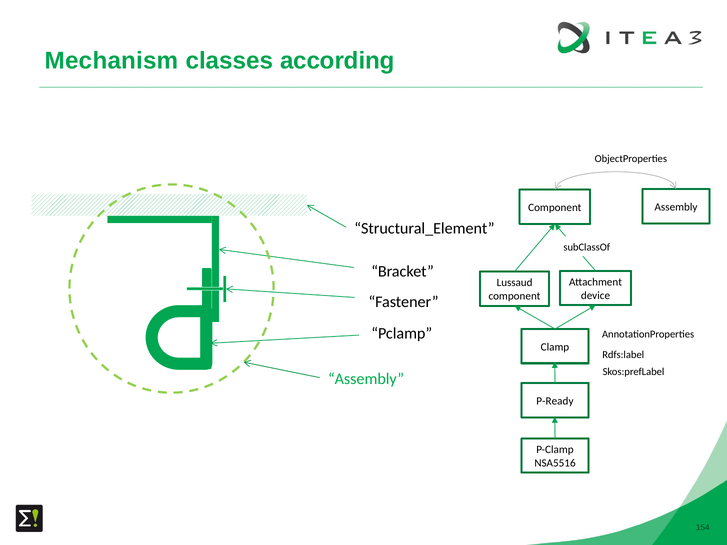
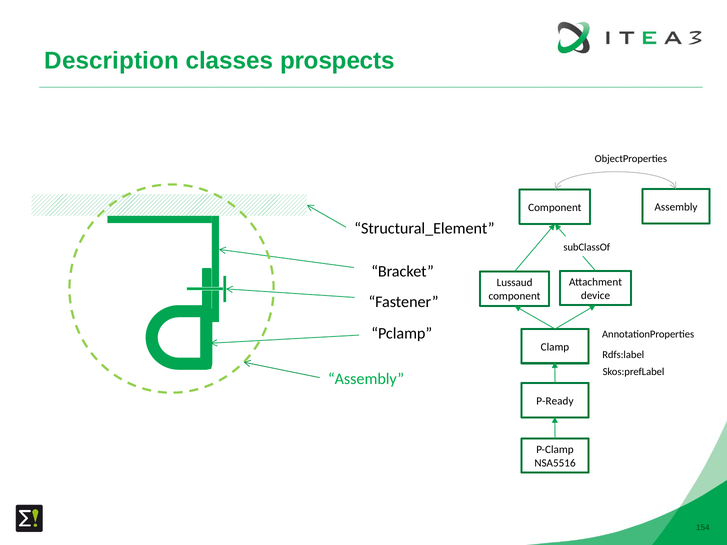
Mechanism: Mechanism -> Description
according: according -> prospects
